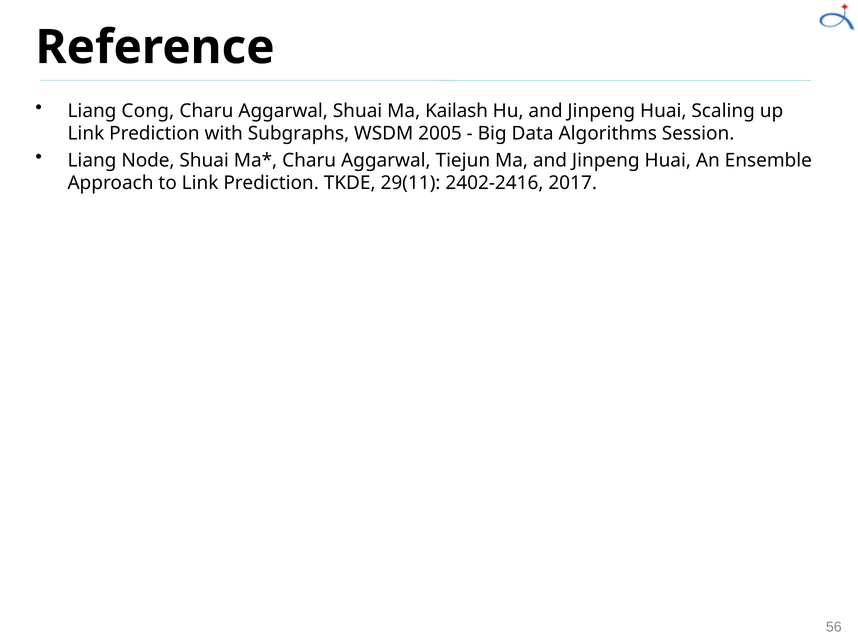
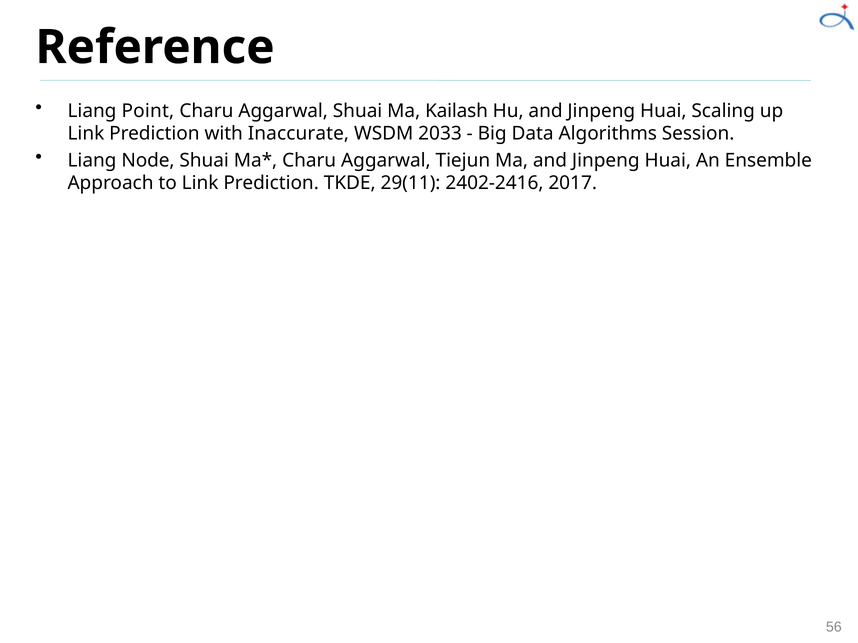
Cong: Cong -> Point
Subgraphs: Subgraphs -> Inaccurate
2005: 2005 -> 2033
